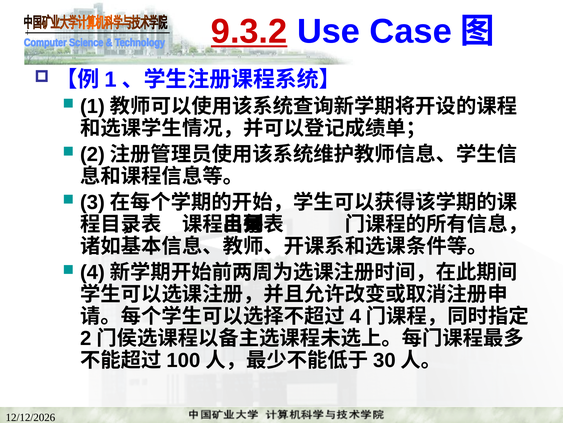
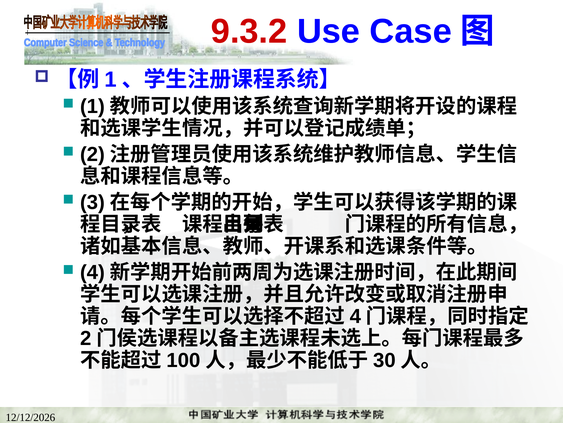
9.3.2 underline: present -> none
